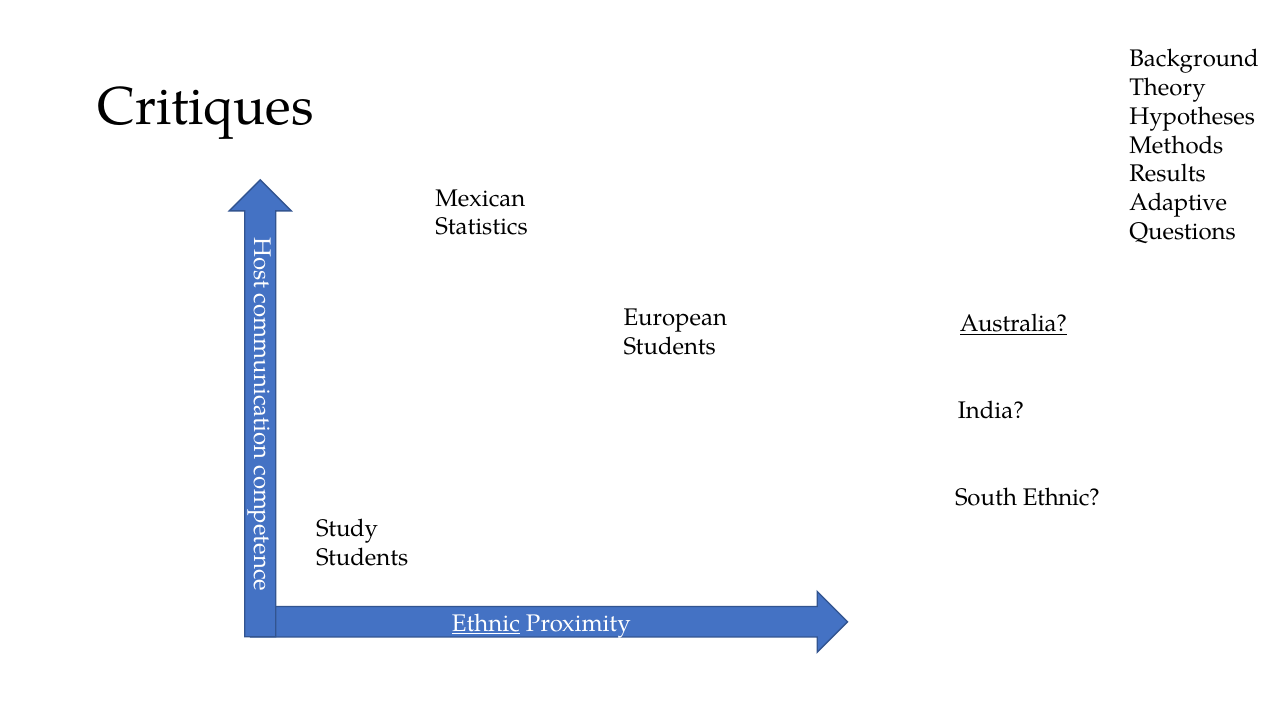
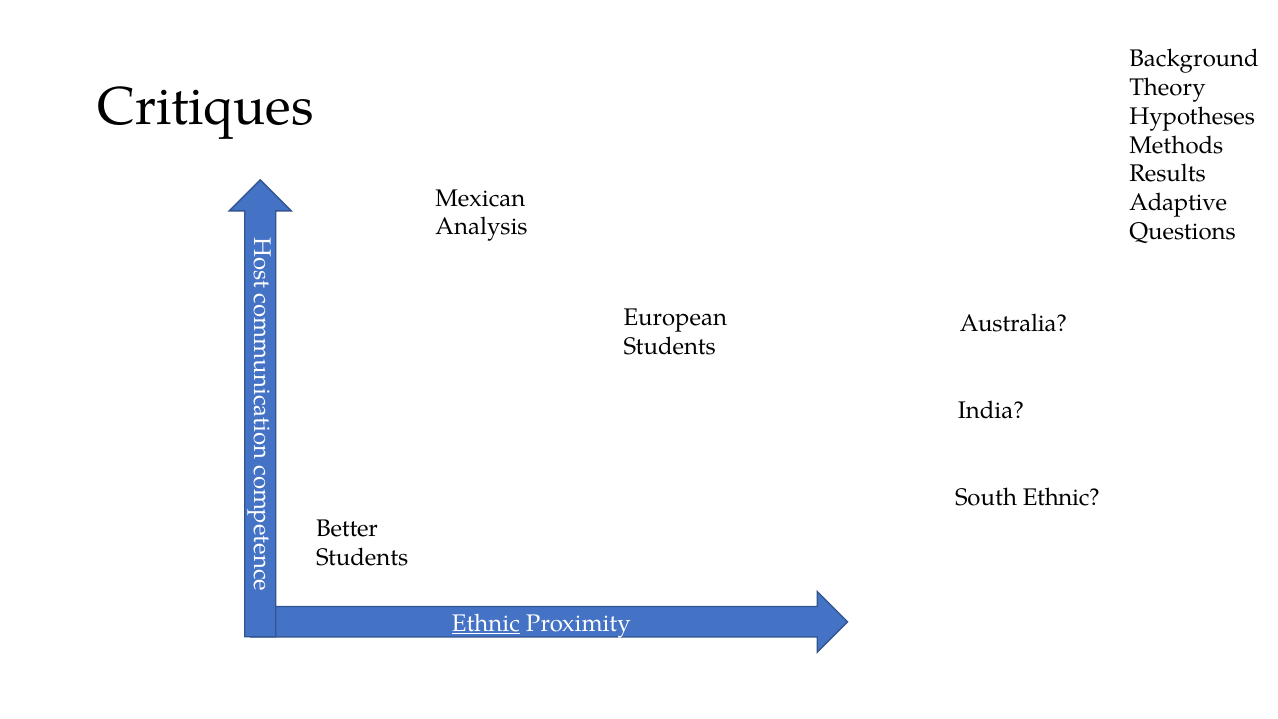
Statistics: Statistics -> Analysis
Australia underline: present -> none
Study: Study -> Better
